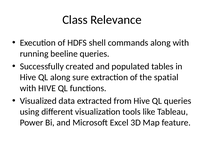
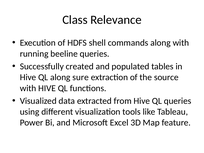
spatial: spatial -> source
